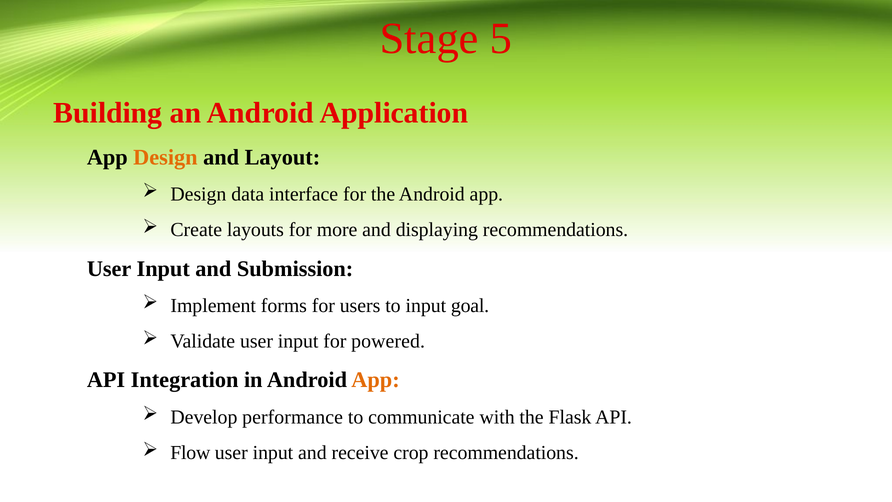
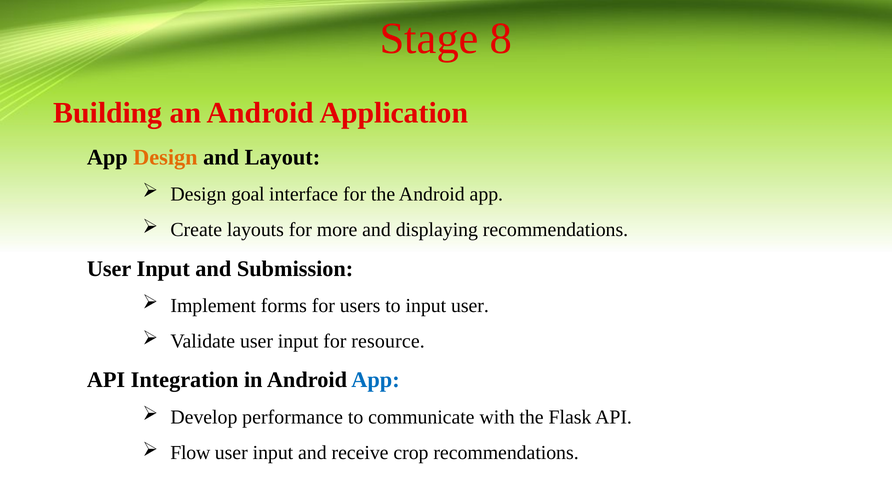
5: 5 -> 8
data: data -> goal
input goal: goal -> user
powered: powered -> resource
App at (375, 380) colour: orange -> blue
